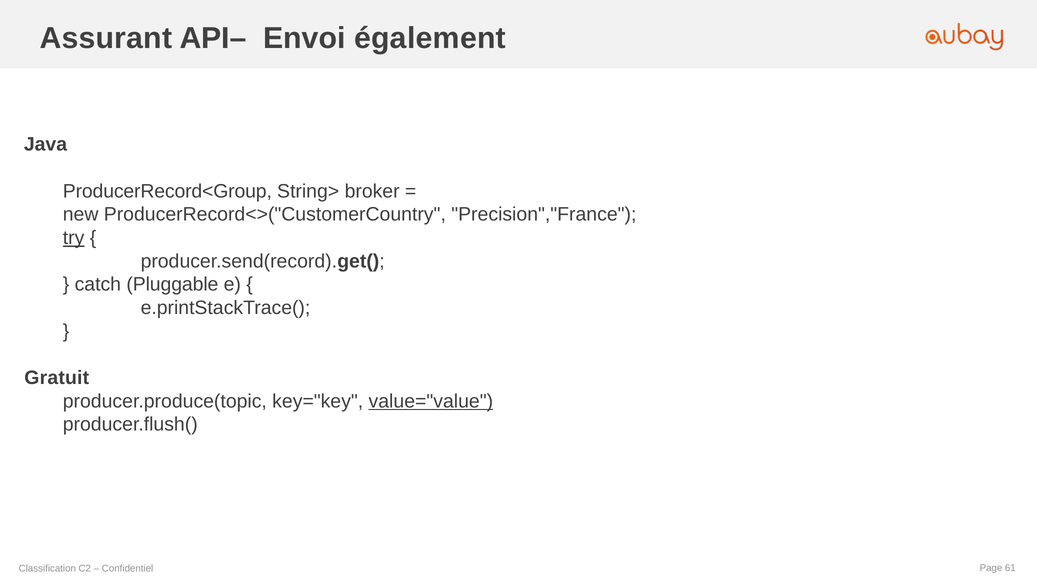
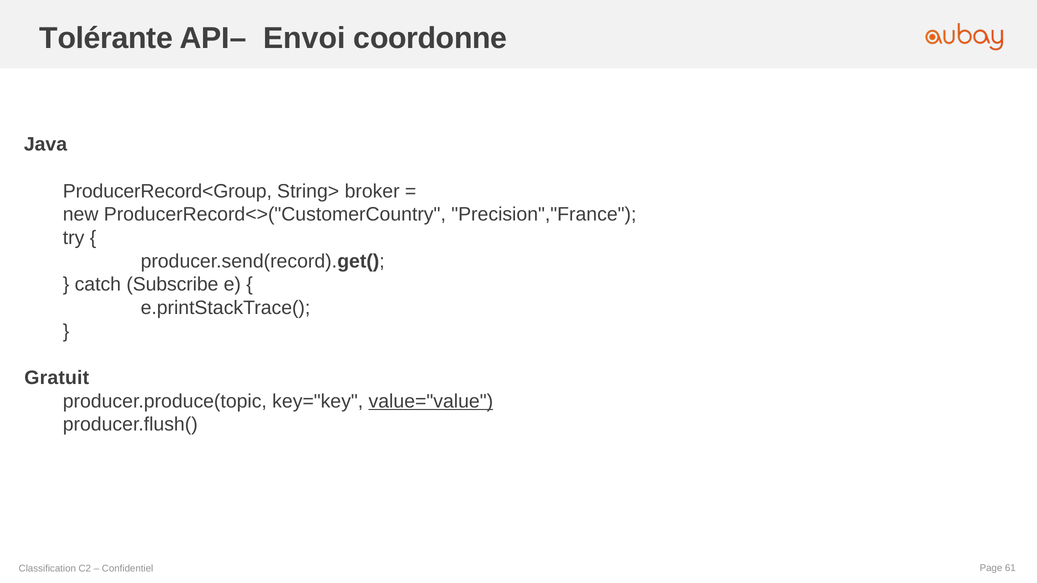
Assurant: Assurant -> Tolérante
également: également -> coordonne
try underline: present -> none
Pluggable: Pluggable -> Subscribe
